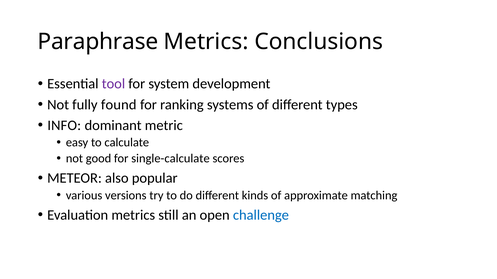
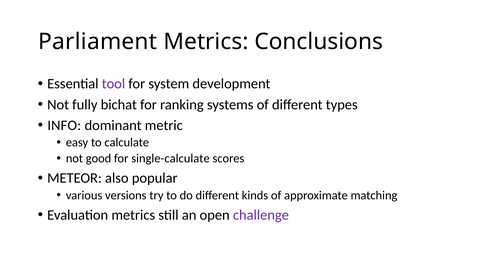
Paraphrase: Paraphrase -> Parliament
found: found -> bichat
challenge colour: blue -> purple
